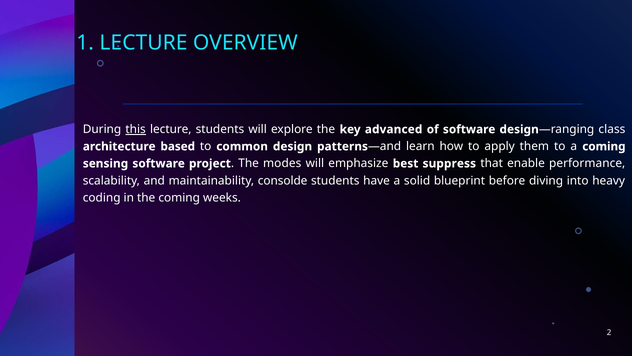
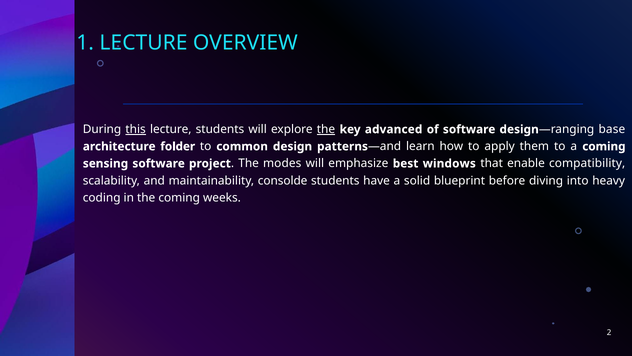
the at (326, 129) underline: none -> present
class: class -> base
based: based -> folder
suppress: suppress -> windows
performance: performance -> compatibility
